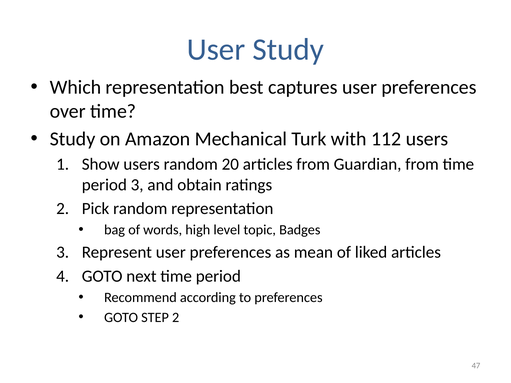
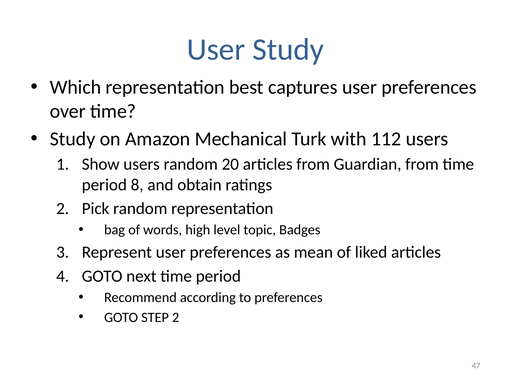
period 3: 3 -> 8
